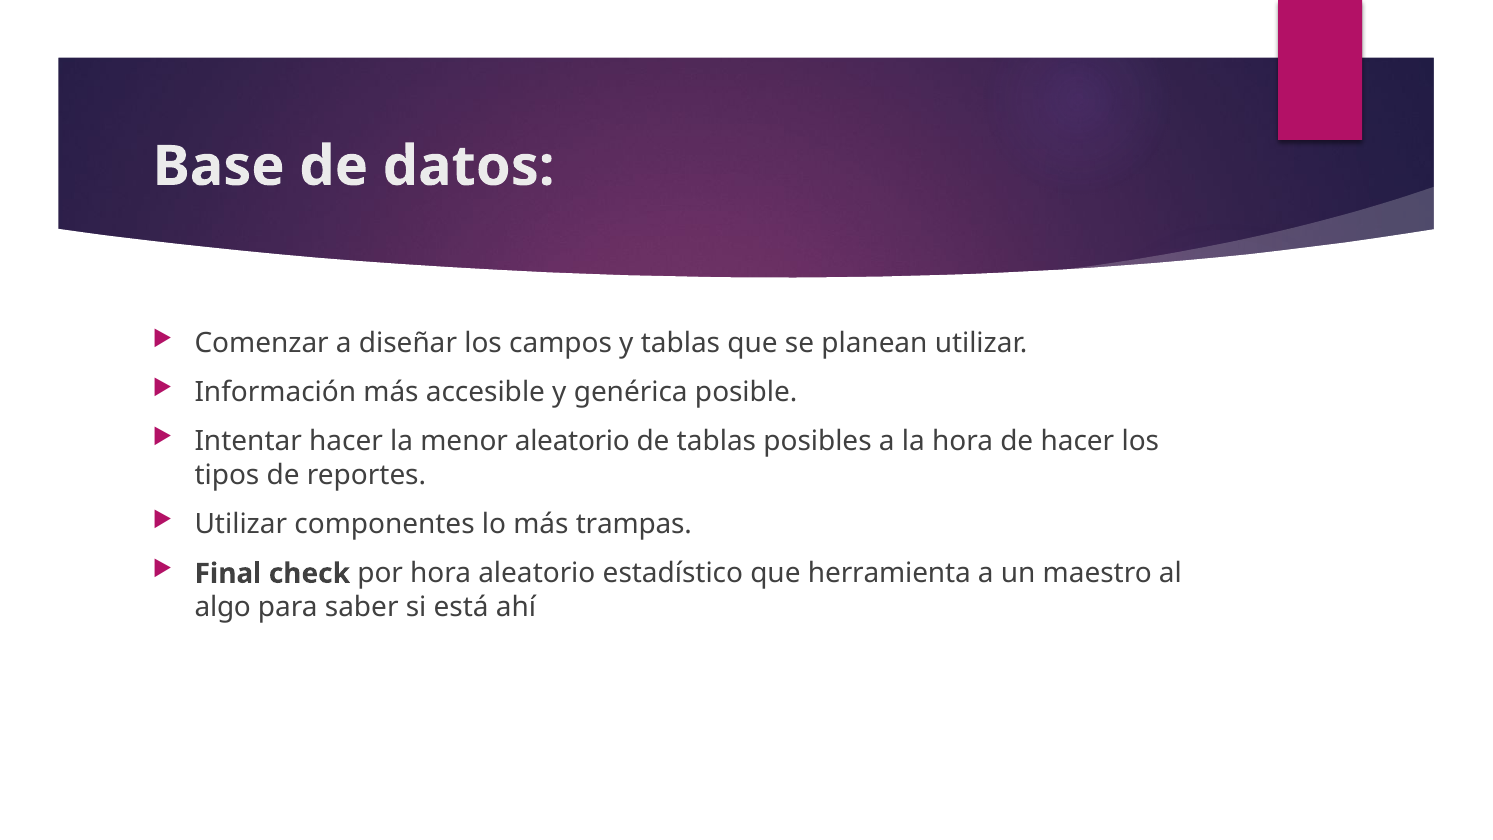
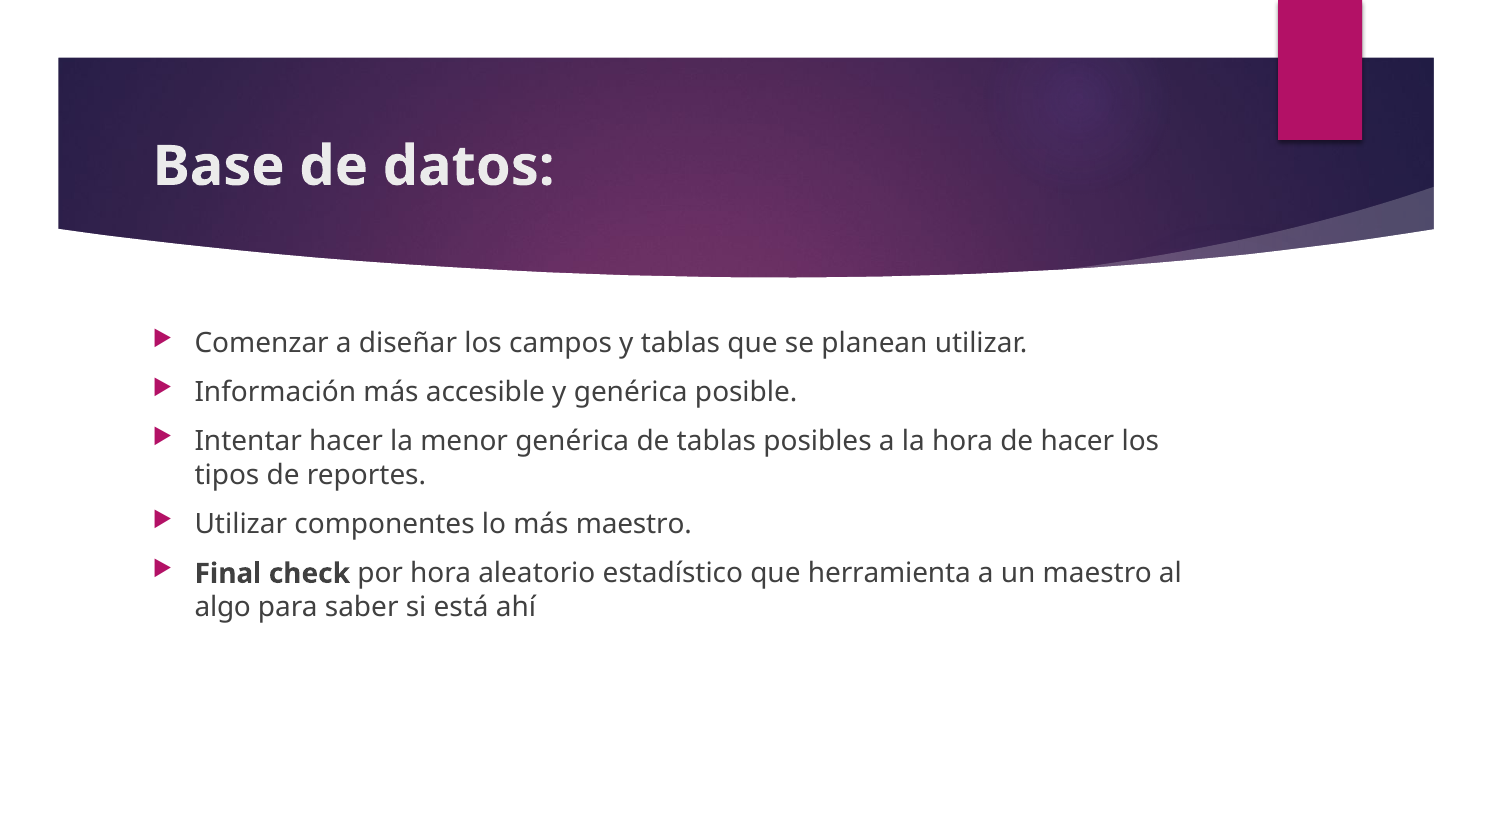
menor aleatorio: aleatorio -> genérica
más trampas: trampas -> maestro
